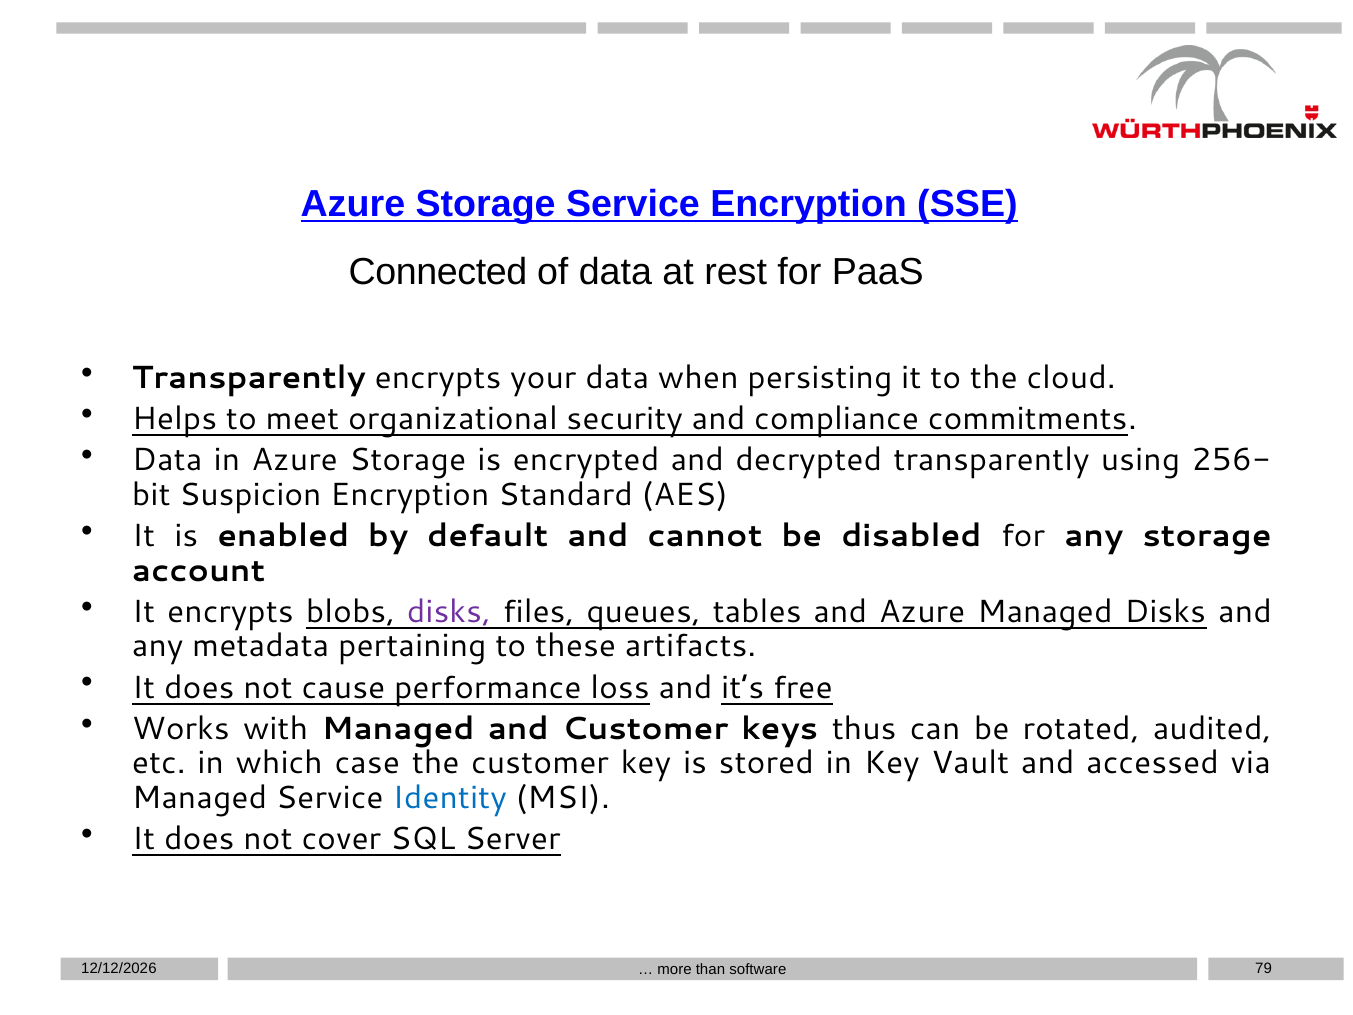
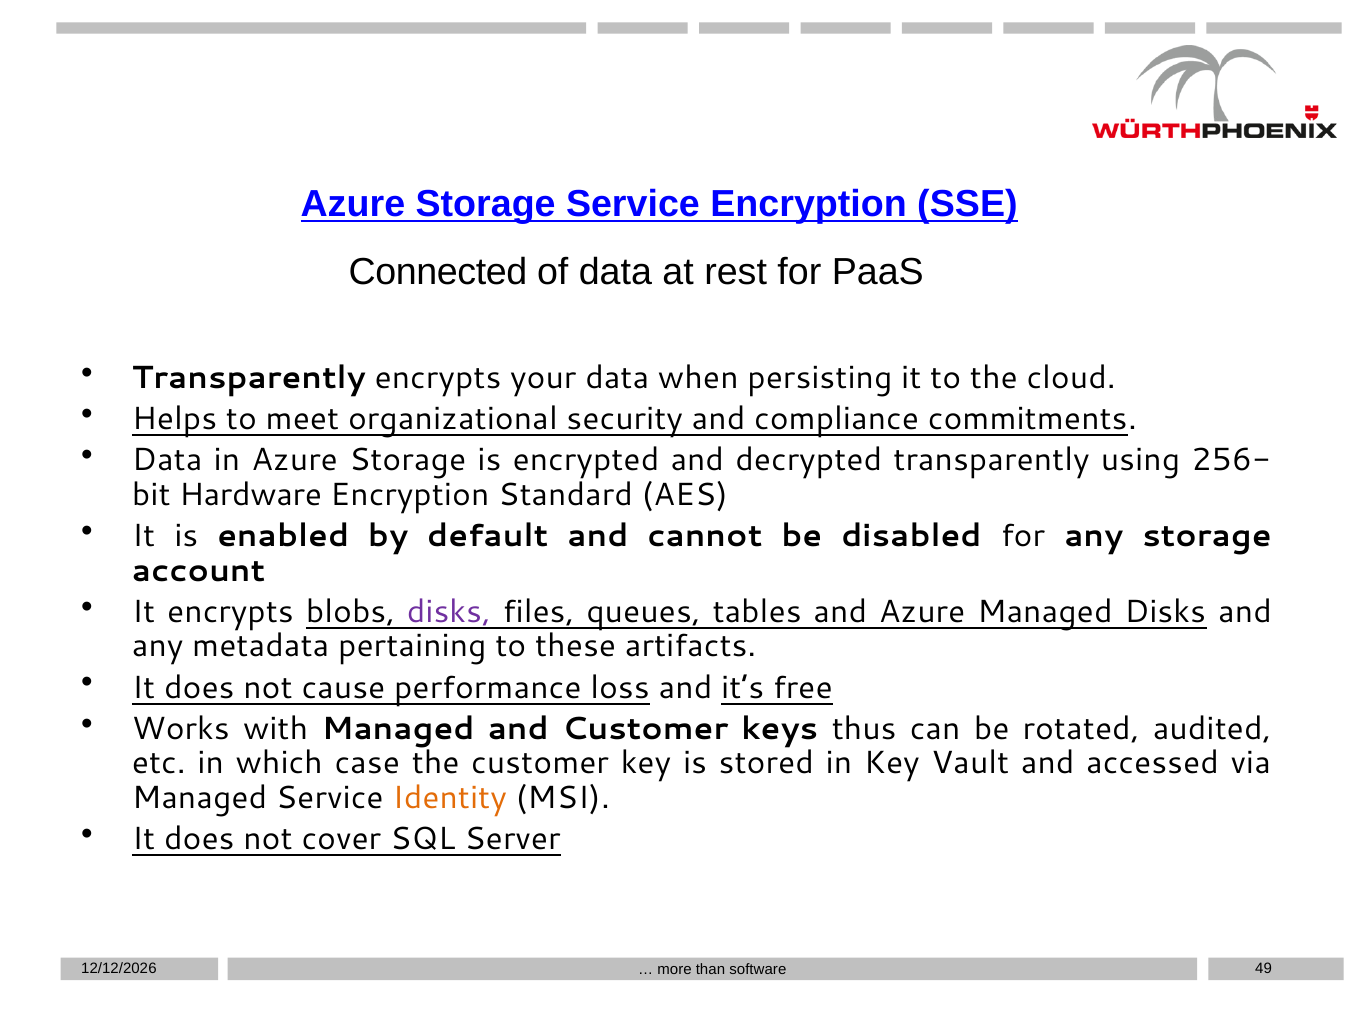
Suspicion: Suspicion -> Hardware
Identity colour: blue -> orange
79: 79 -> 49
